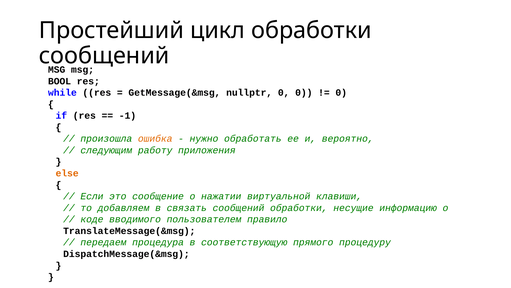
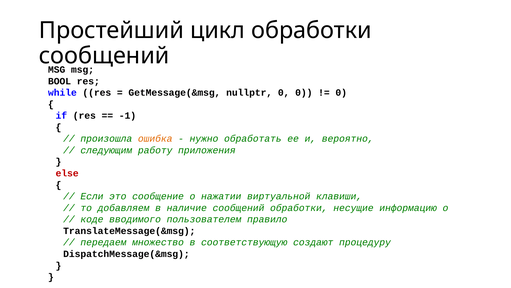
else colour: orange -> red
связать: связать -> наличие
процедура: процедура -> множество
прямого: прямого -> создают
